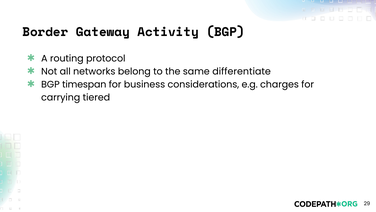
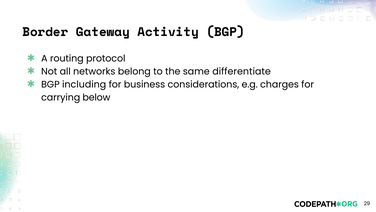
timespan: timespan -> including
tiered: tiered -> below
